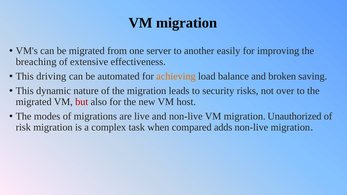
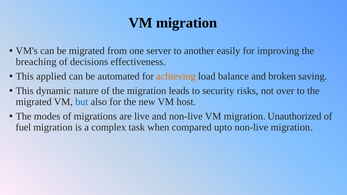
extensive: extensive -> decisions
driving: driving -> applied
but colour: red -> blue
risk: risk -> fuel
adds: adds -> upto
